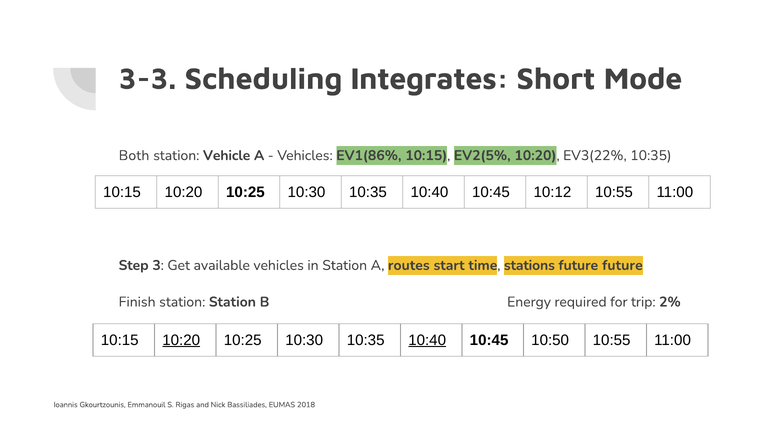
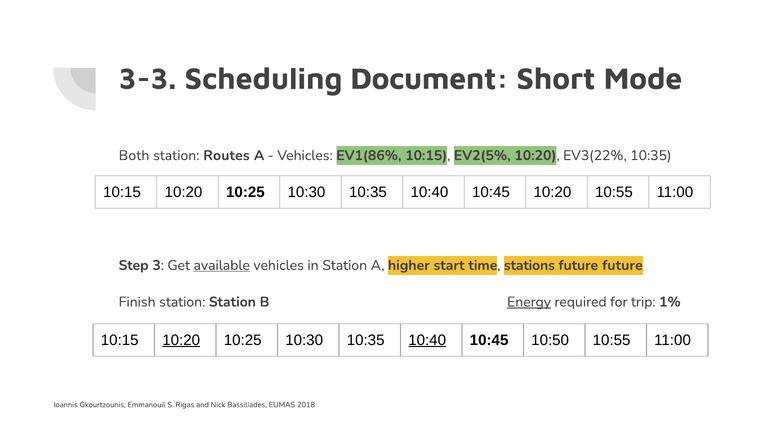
Integrates: Integrates -> Document
Vehicle: Vehicle -> Routes
10:45 10:12: 10:12 -> 10:20
available underline: none -> present
routes: routes -> higher
Energy underline: none -> present
2%: 2% -> 1%
